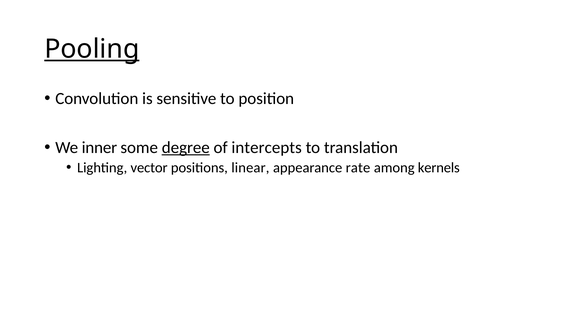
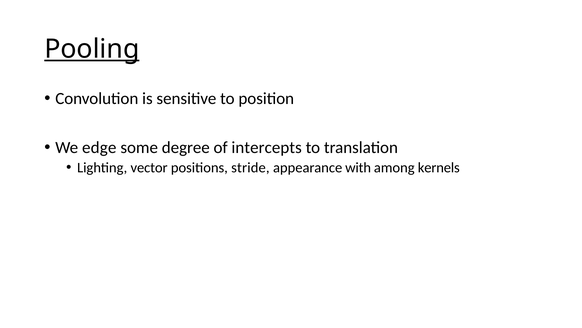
inner: inner -> edge
degree underline: present -> none
linear: linear -> stride
rate: rate -> with
